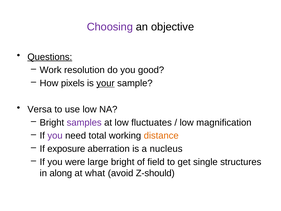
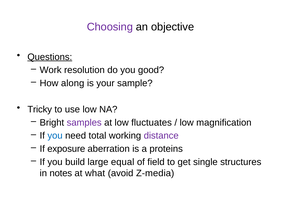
pixels: pixels -> along
your underline: present -> none
Versa: Versa -> Tricky
you at (55, 136) colour: purple -> blue
distance colour: orange -> purple
nucleus: nucleus -> proteins
were: were -> build
large bright: bright -> equal
along: along -> notes
Z-should: Z-should -> Z-media
